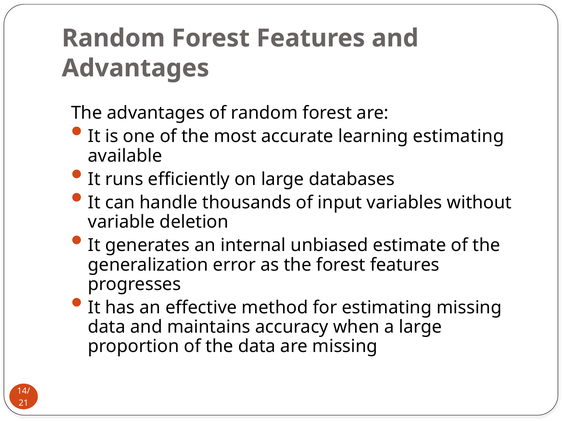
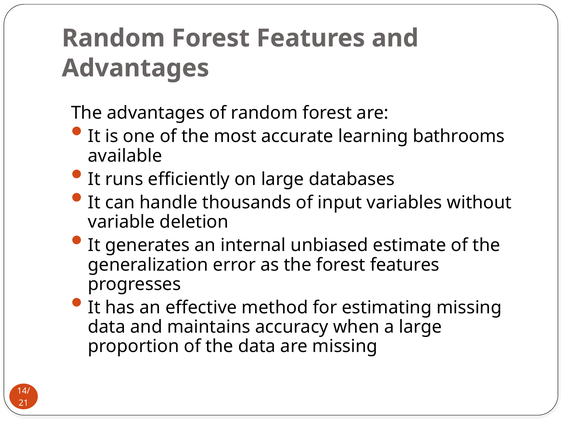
learning estimating: estimating -> bathrooms
